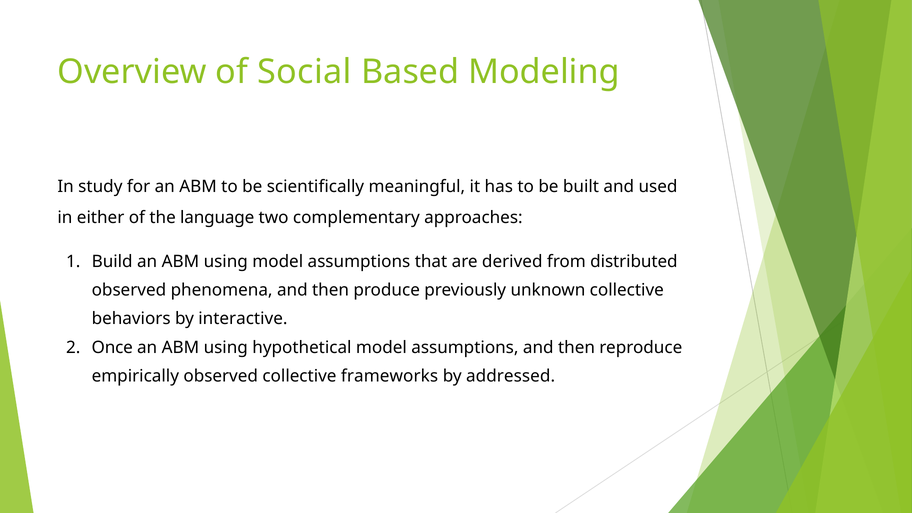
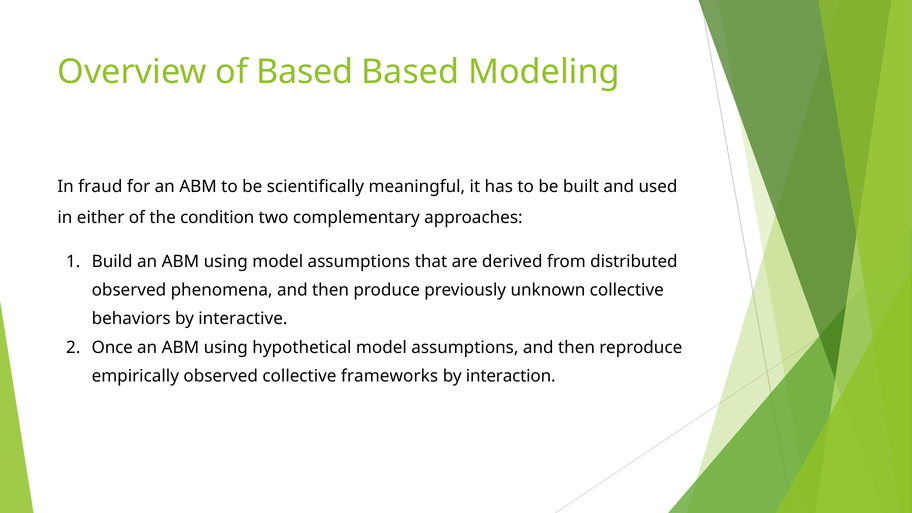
of Social: Social -> Based
study: study -> fraud
language: language -> condition
addressed: addressed -> interaction
